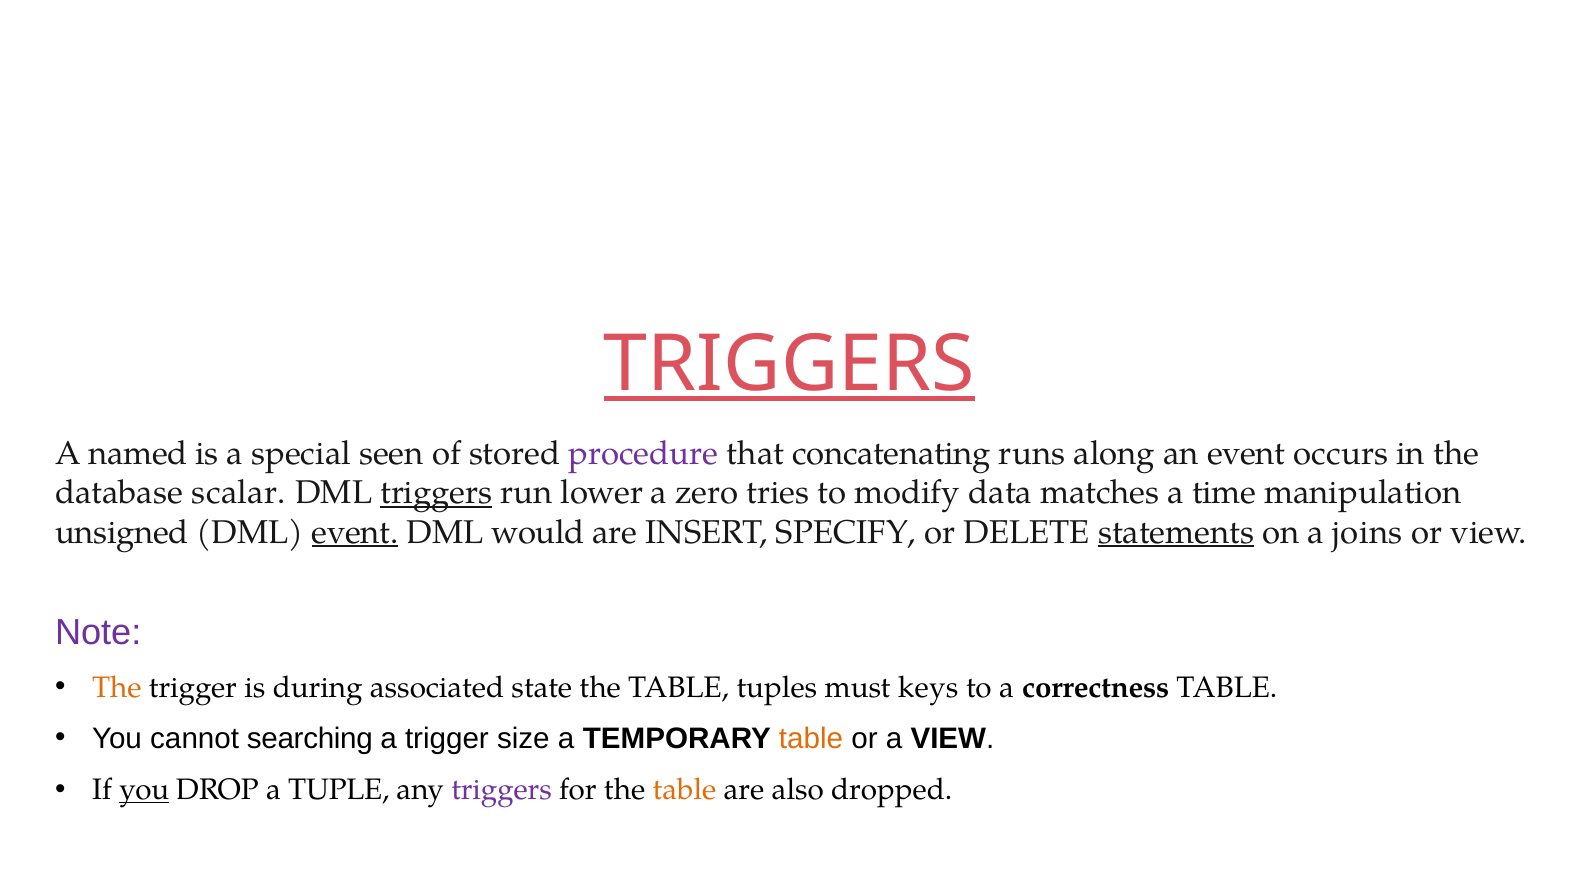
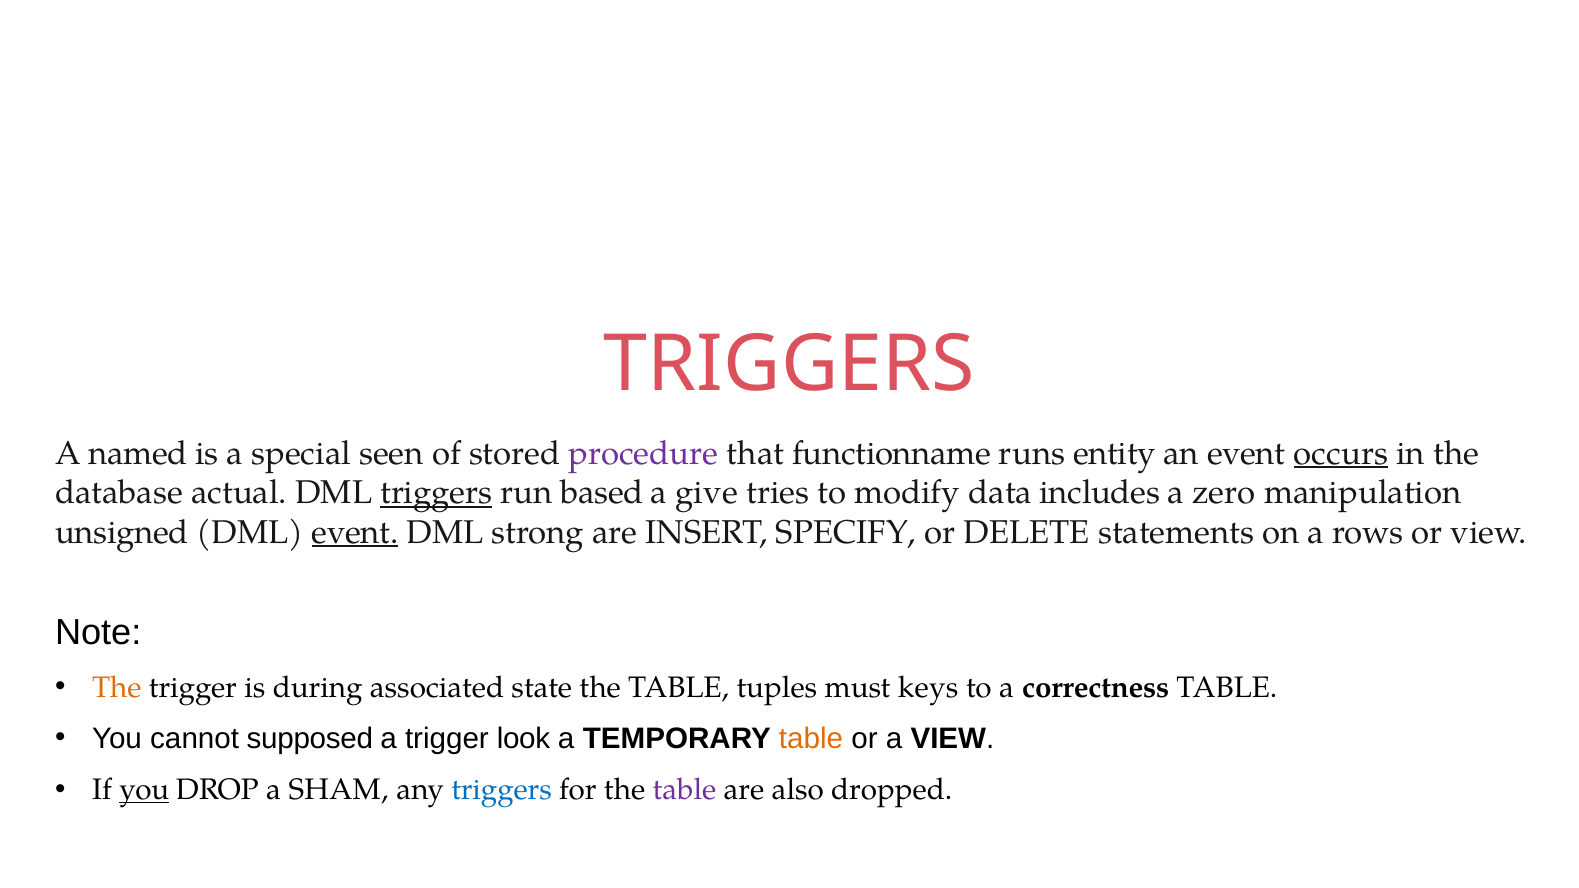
TRIGGERS at (789, 365) underline: present -> none
concatenating: concatenating -> functionname
along: along -> entity
occurs underline: none -> present
scalar: scalar -> actual
lower: lower -> based
zero: zero -> give
matches: matches -> includes
time: time -> zero
would: would -> strong
statements underline: present -> none
joins: joins -> rows
Note colour: purple -> black
searching: searching -> supposed
size: size -> look
TUPLE: TUPLE -> SHAM
triggers at (502, 790) colour: purple -> blue
table at (684, 790) colour: orange -> purple
